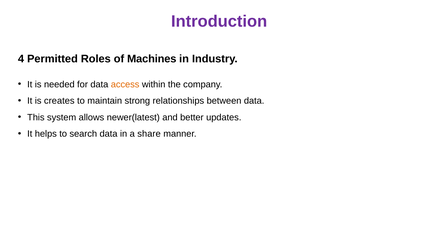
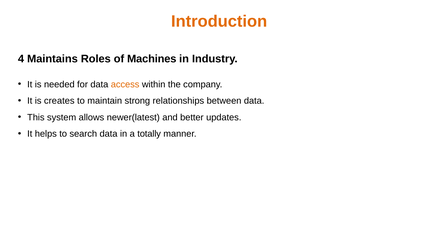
Introduction colour: purple -> orange
Permitted: Permitted -> Maintains
share: share -> totally
